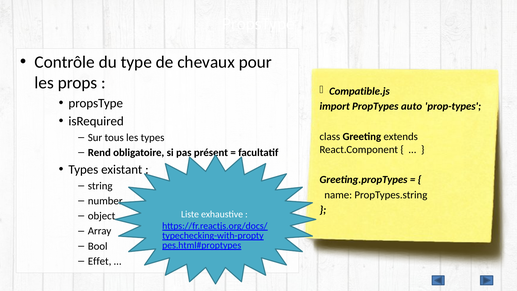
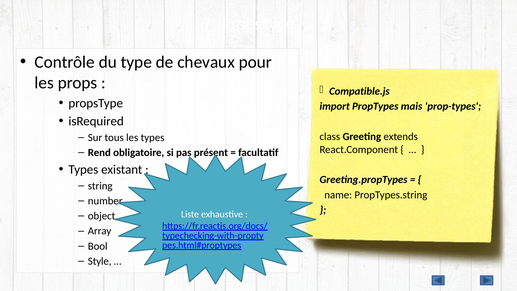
auto: auto -> mais
Effet: Effet -> Style
